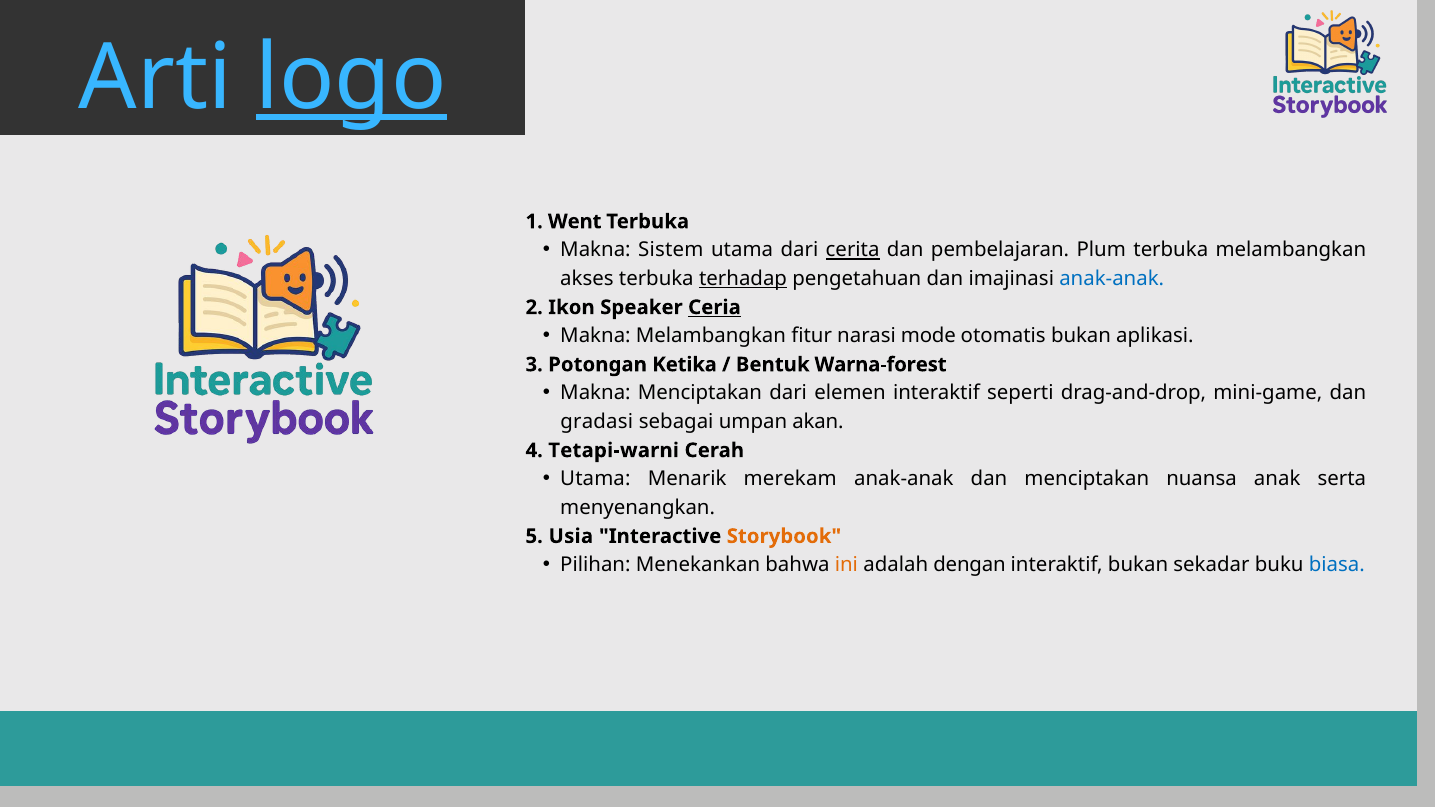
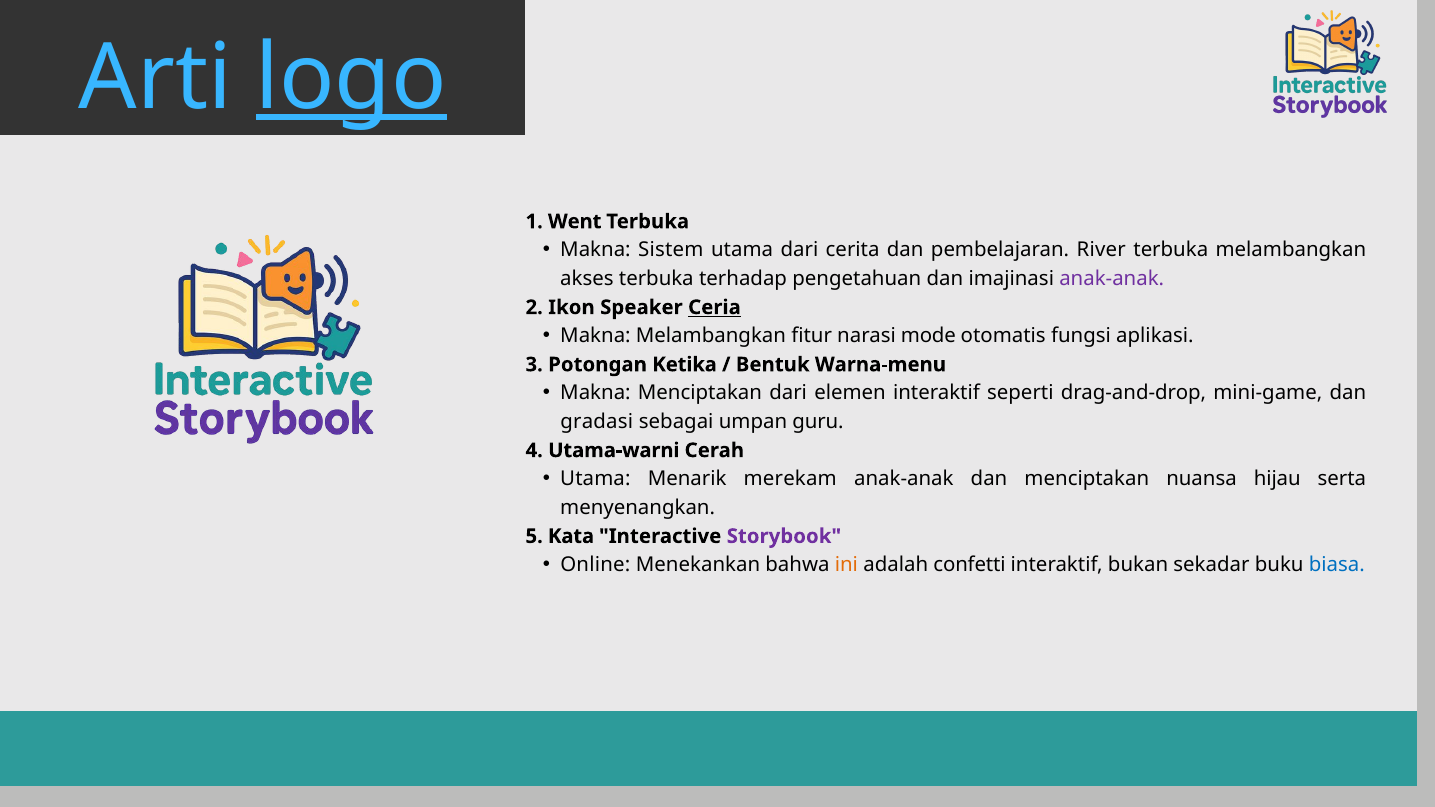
cerita underline: present -> none
Plum: Plum -> River
terhadap underline: present -> none
anak-anak at (1112, 279) colour: blue -> purple
otomatis bukan: bukan -> fungsi
Warna-forest: Warna-forest -> Warna-menu
akan: akan -> guru
Tetapi-warni: Tetapi-warni -> Utama-warni
anak: anak -> hijau
Usia: Usia -> Kata
Storybook colour: orange -> purple
Pilihan: Pilihan -> Online
dengan: dengan -> confetti
